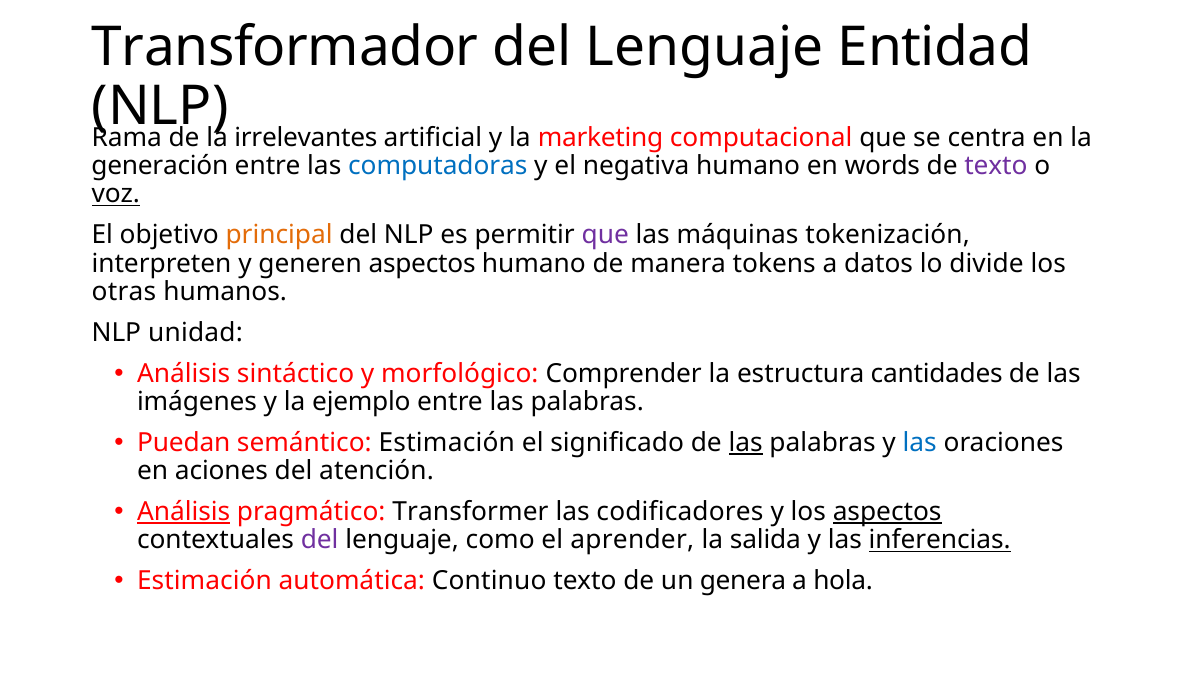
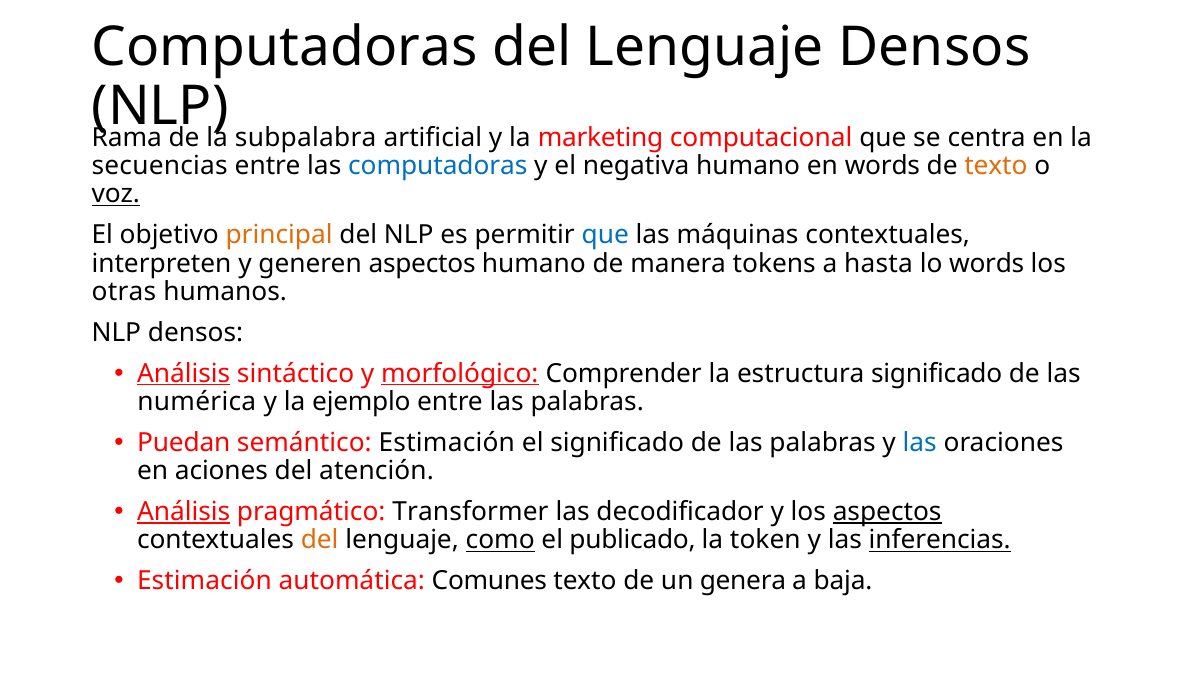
Transformador at (285, 47): Transformador -> Computadoras
Lenguaje Entidad: Entidad -> Densos
irrelevantes: irrelevantes -> subpalabra
generación: generación -> secuencias
texto at (996, 166) colour: purple -> orange
que at (605, 235) colour: purple -> blue
máquinas tokenización: tokenización -> contextuales
datos: datos -> hasta
lo divide: divide -> words
NLP unidad: unidad -> densos
Análisis at (184, 374) underline: none -> present
morfológico underline: none -> present
estructura cantidades: cantidades -> significado
imágenes: imágenes -> numérica
las at (746, 443) underline: present -> none
codificadores: codificadores -> decodificador
del at (320, 541) colour: purple -> orange
como underline: none -> present
aprender: aprender -> publicado
salida: salida -> token
Continuo: Continuo -> Comunes
hola: hola -> baja
